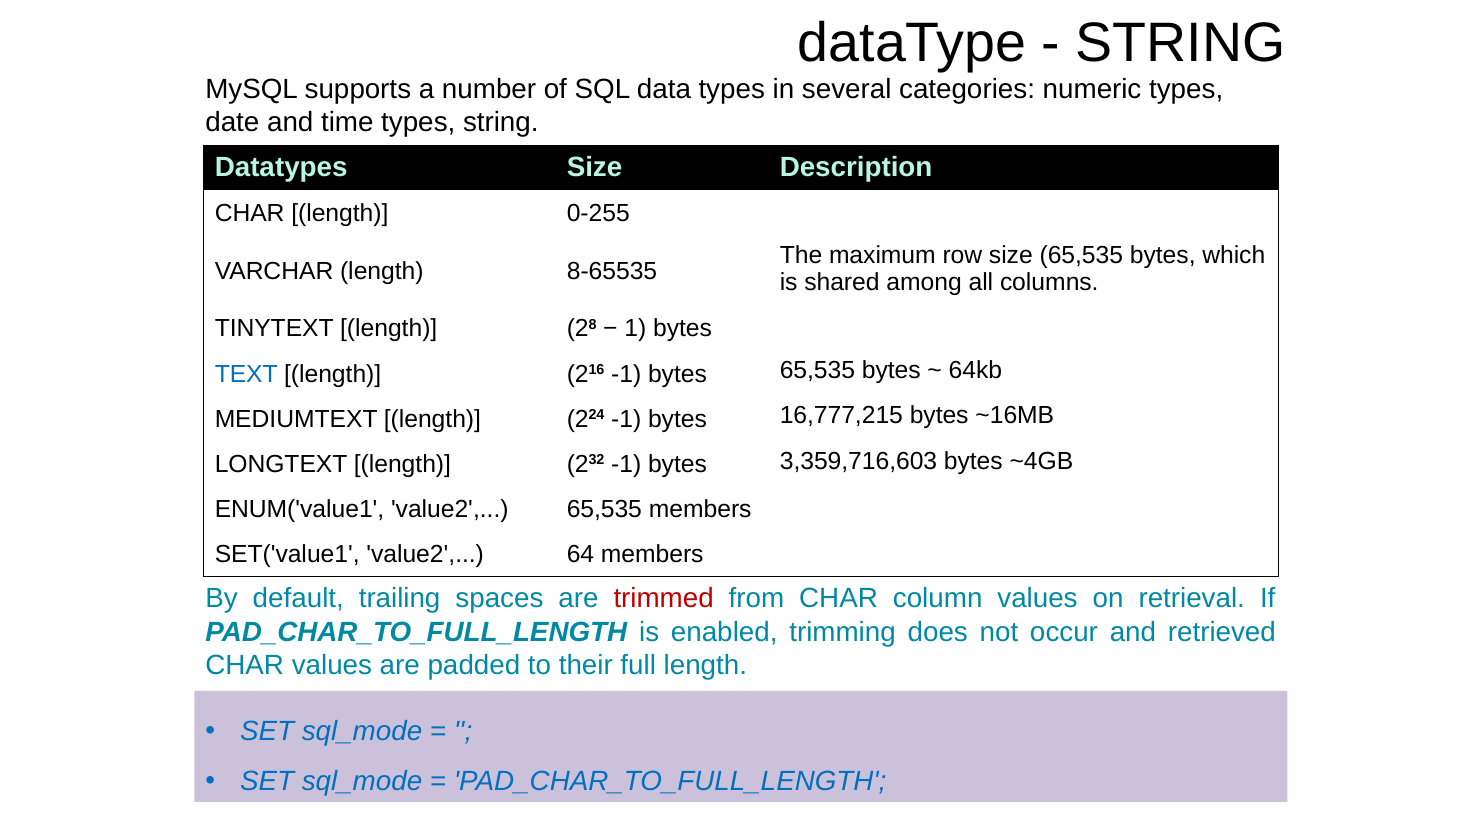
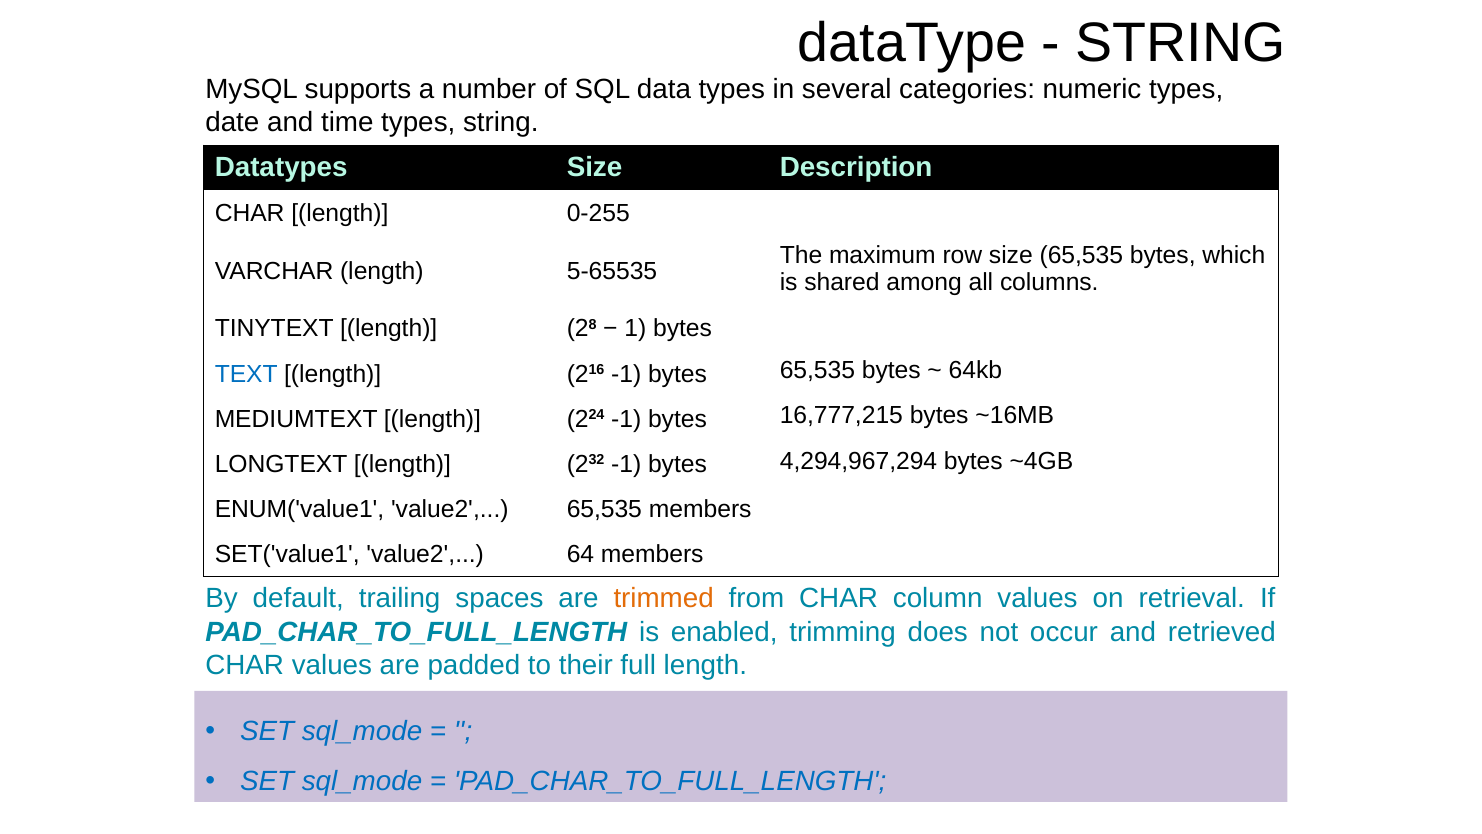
8-65535: 8-65535 -> 5-65535
3,359,716,603: 3,359,716,603 -> 4,294,967,294
trimmed colour: red -> orange
